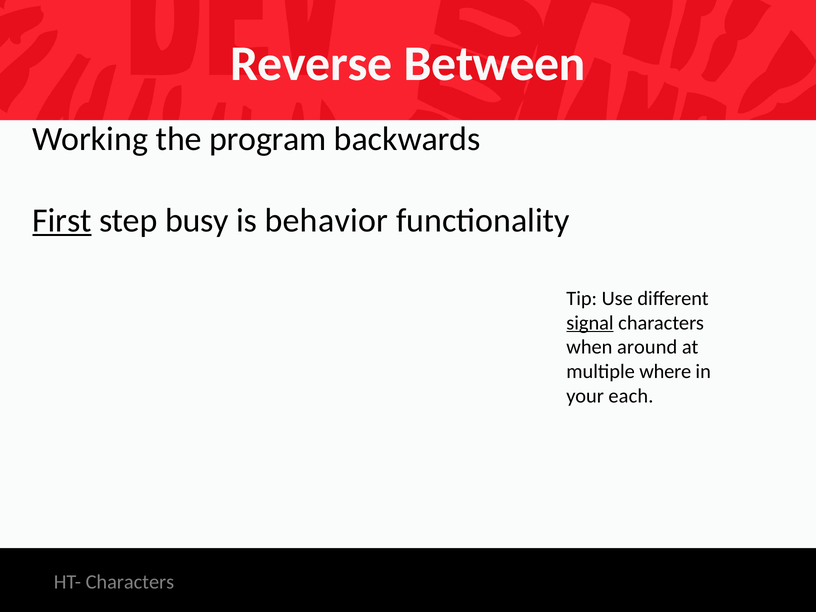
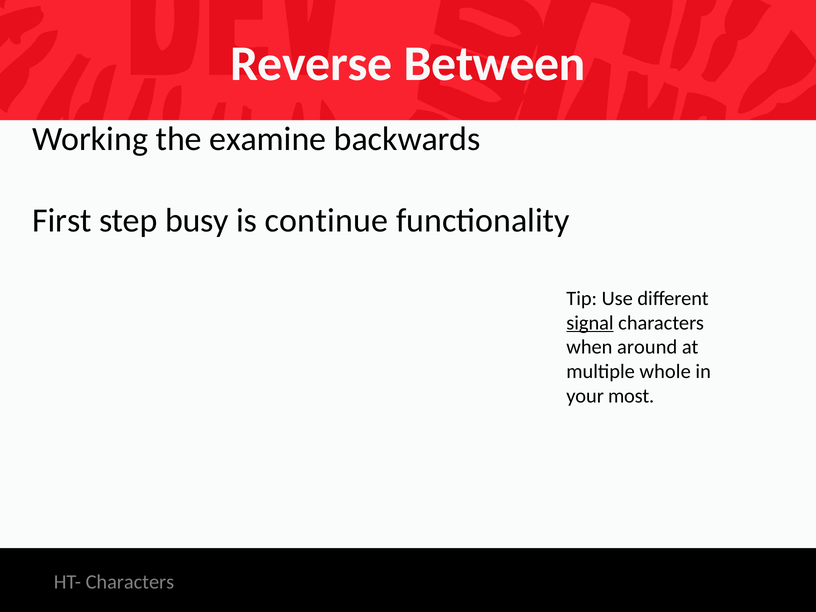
program: program -> examine
First underline: present -> none
behavior: behavior -> continue
where: where -> whole
each: each -> most
